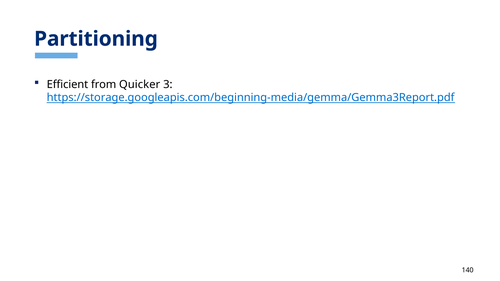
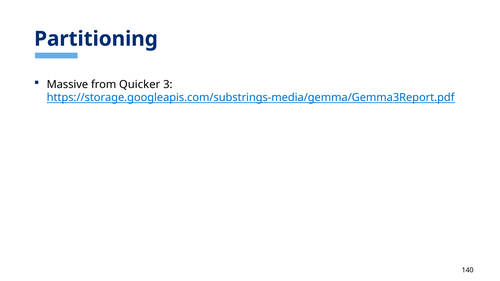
Efficient: Efficient -> Massive
https://storage.googleapis.com/beginning-media/gemma/Gemma3Report.pdf: https://storage.googleapis.com/beginning-media/gemma/Gemma3Report.pdf -> https://storage.googleapis.com/substrings-media/gemma/Gemma3Report.pdf
